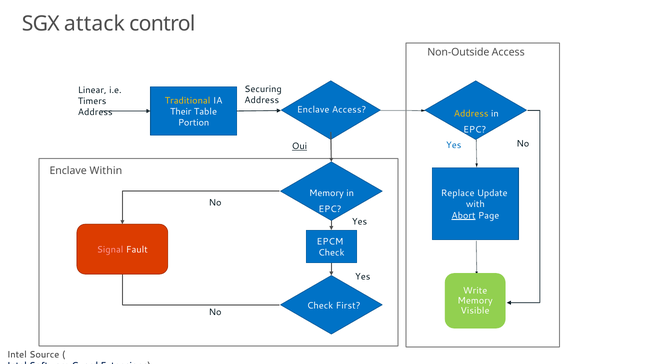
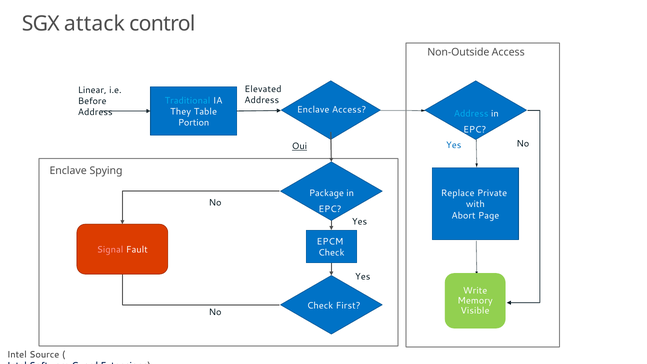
Securing: Securing -> Elevated
Traditional colour: yellow -> light blue
Timers: Timers -> Before
Their: Their -> They
Address at (471, 114) colour: yellow -> light blue
Within: Within -> Spying
Memory at (326, 193): Memory -> Package
Update: Update -> Private
Abort underline: present -> none
